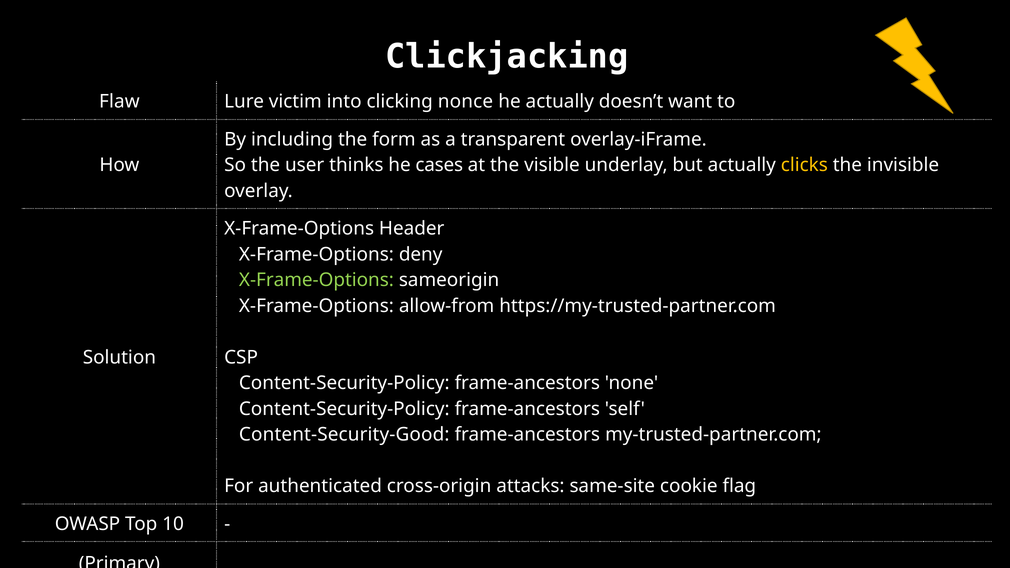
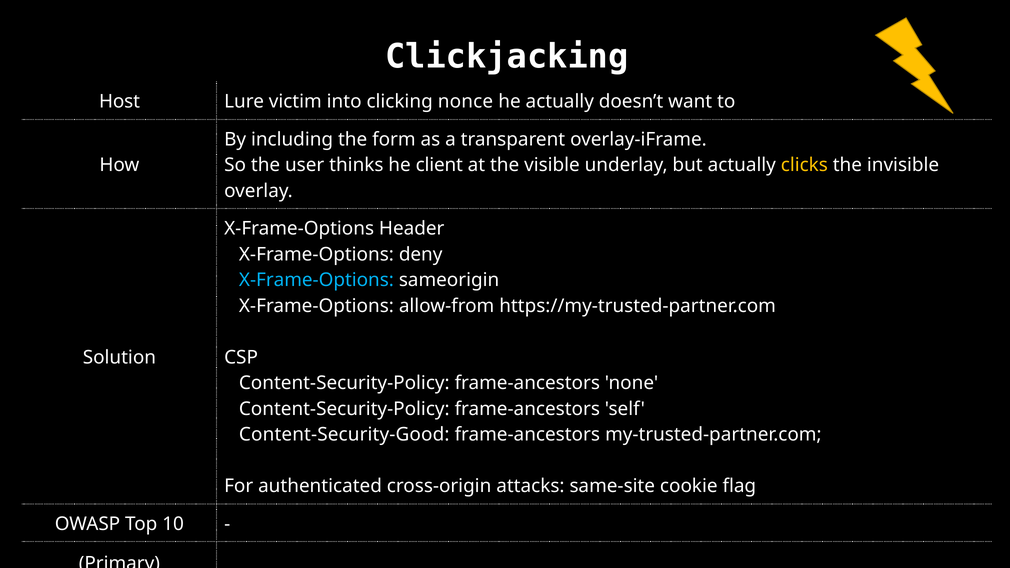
Flaw: Flaw -> Host
cases: cases -> client
X-Frame-Options at (316, 280) colour: light green -> light blue
